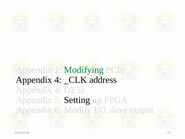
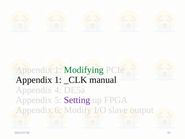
4 at (58, 80): 4 -> 1
address: address -> manual
Setting colour: black -> purple
